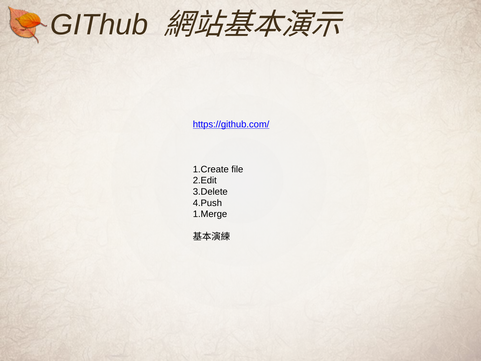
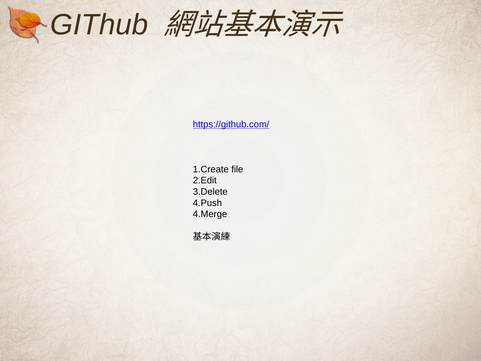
1.Merge: 1.Merge -> 4.Merge
